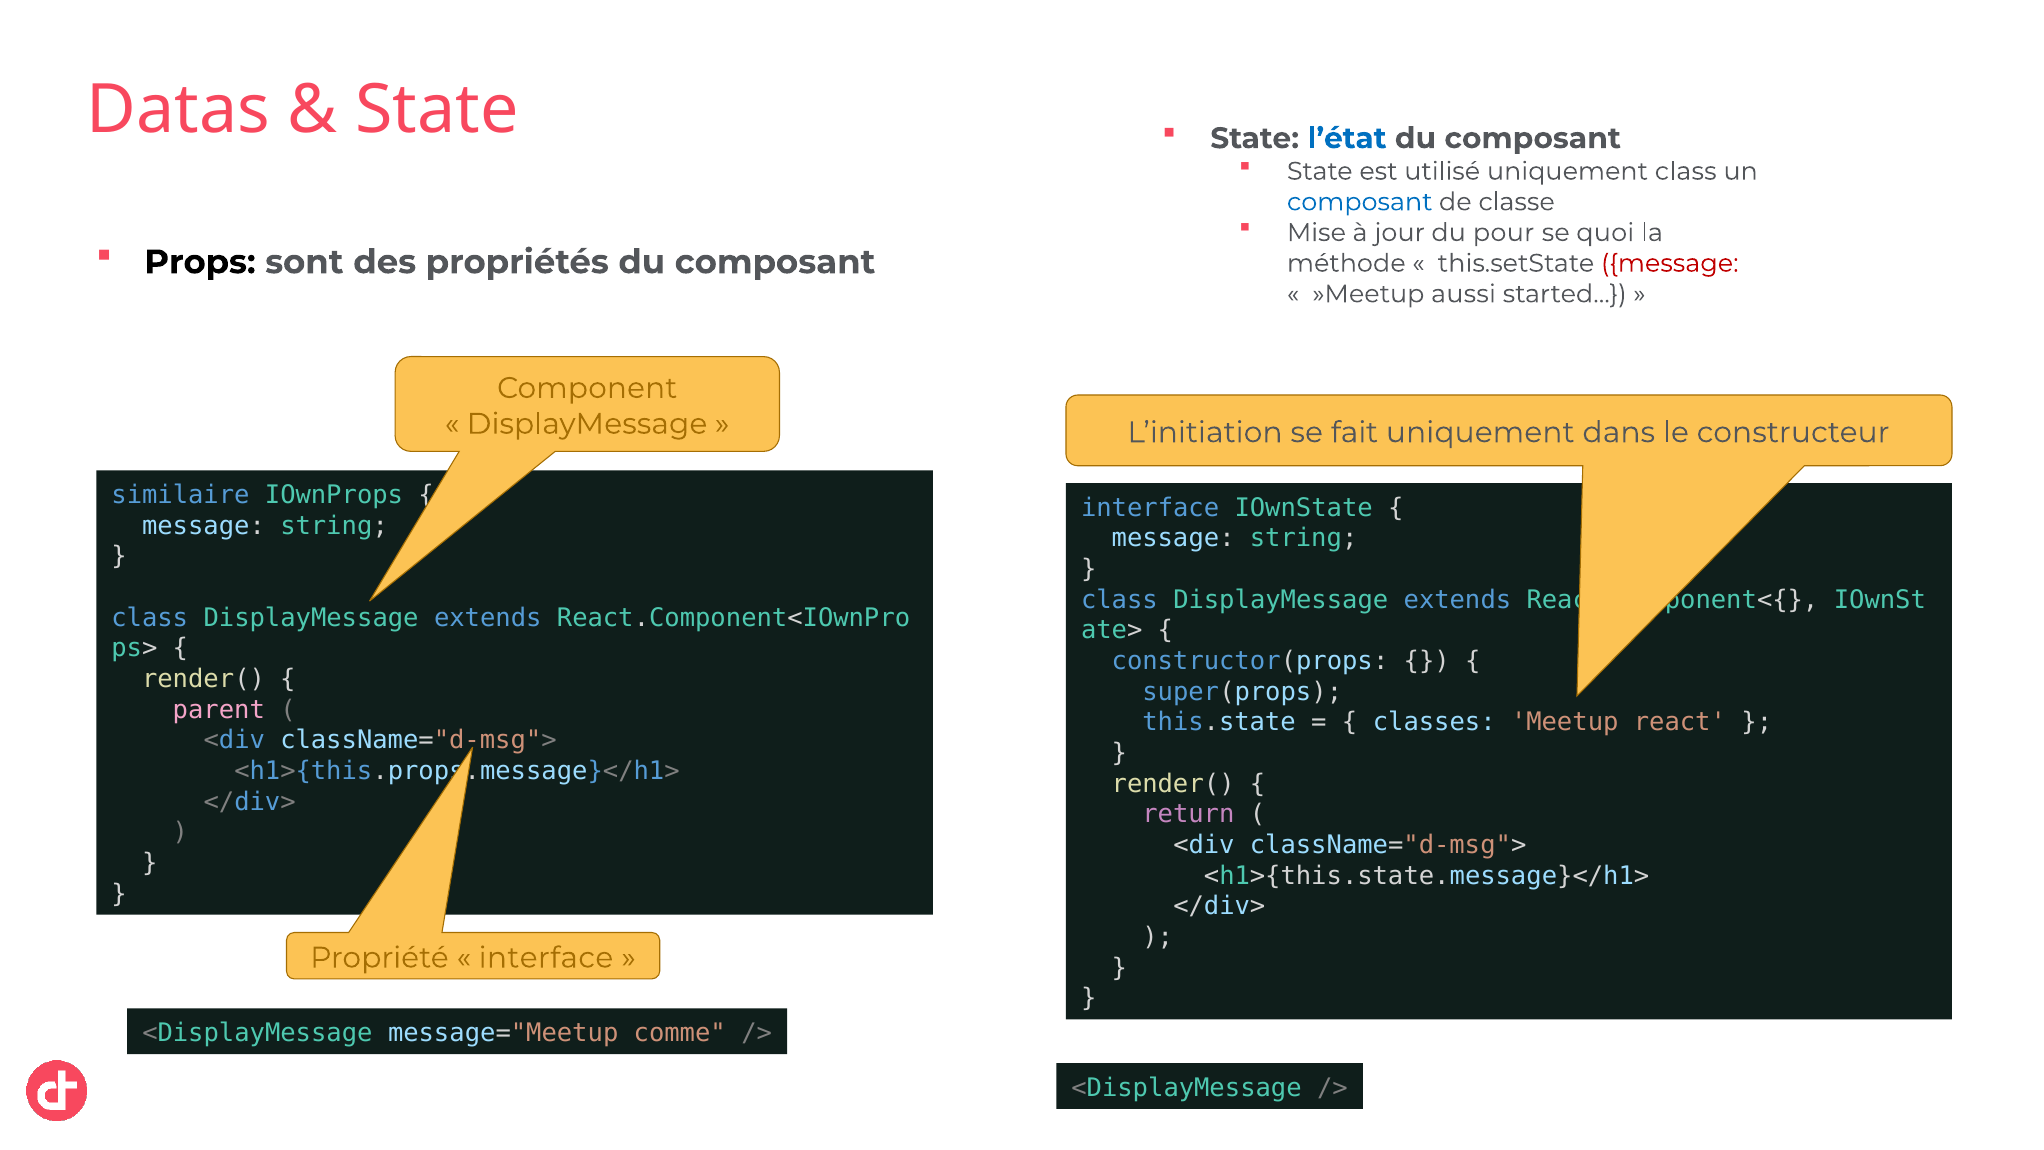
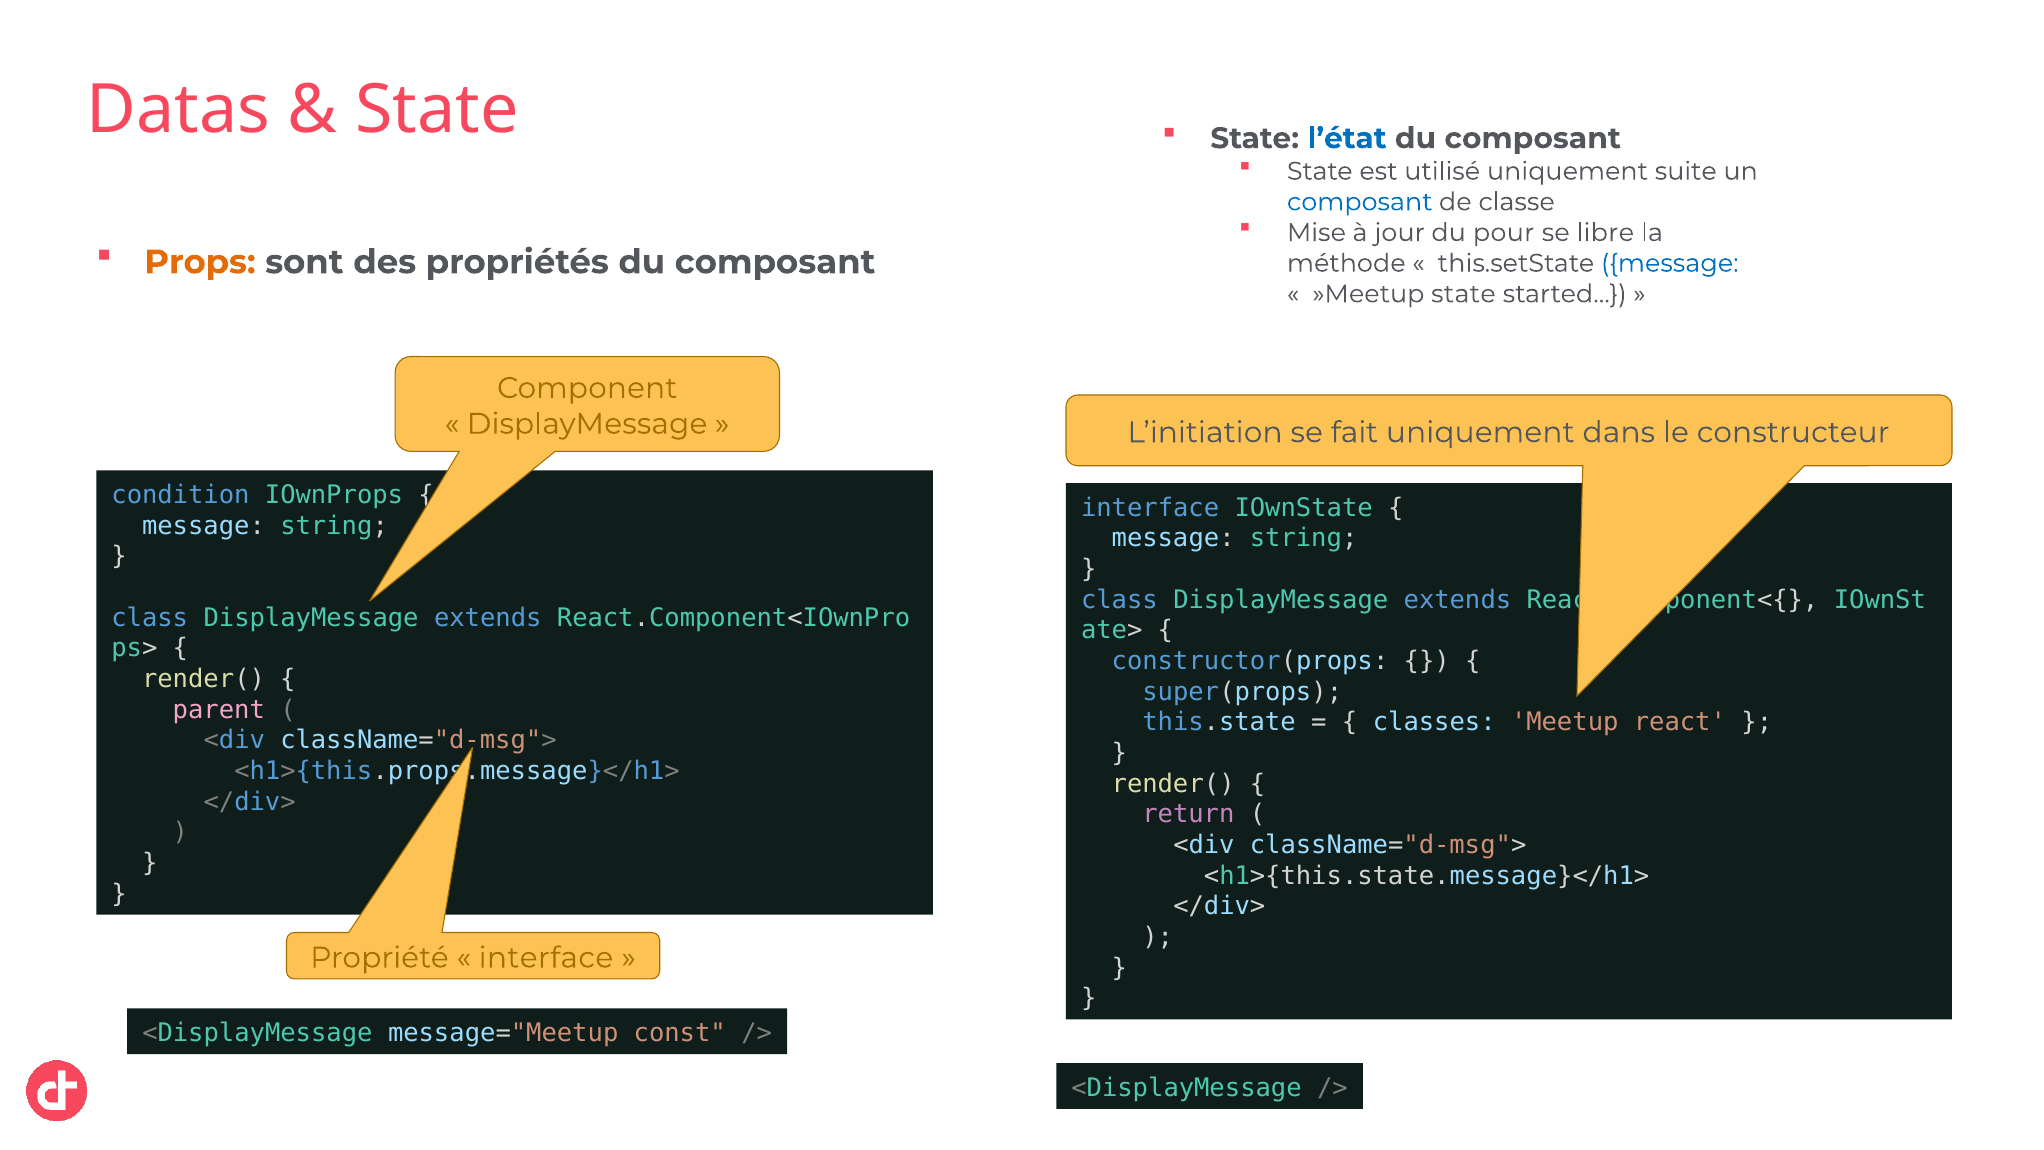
uniquement class: class -> suite
quoi: quoi -> libre
Props colour: black -> orange
message at (1670, 263) colour: red -> blue
»Meetup aussi: aussi -> state
similaire: similaire -> condition
comme: comme -> const
